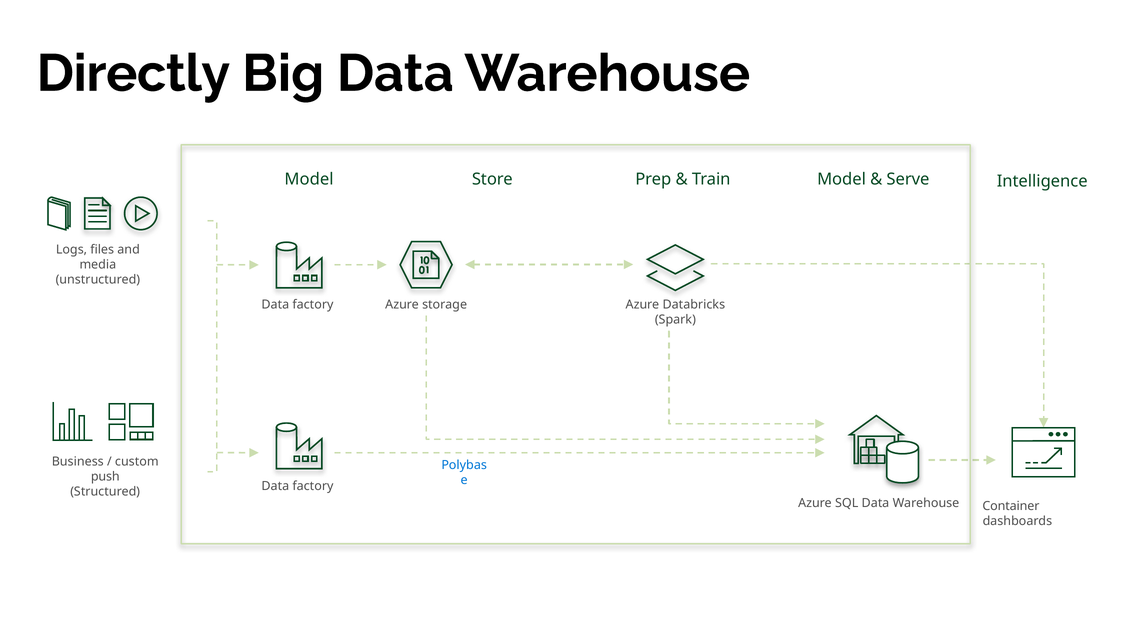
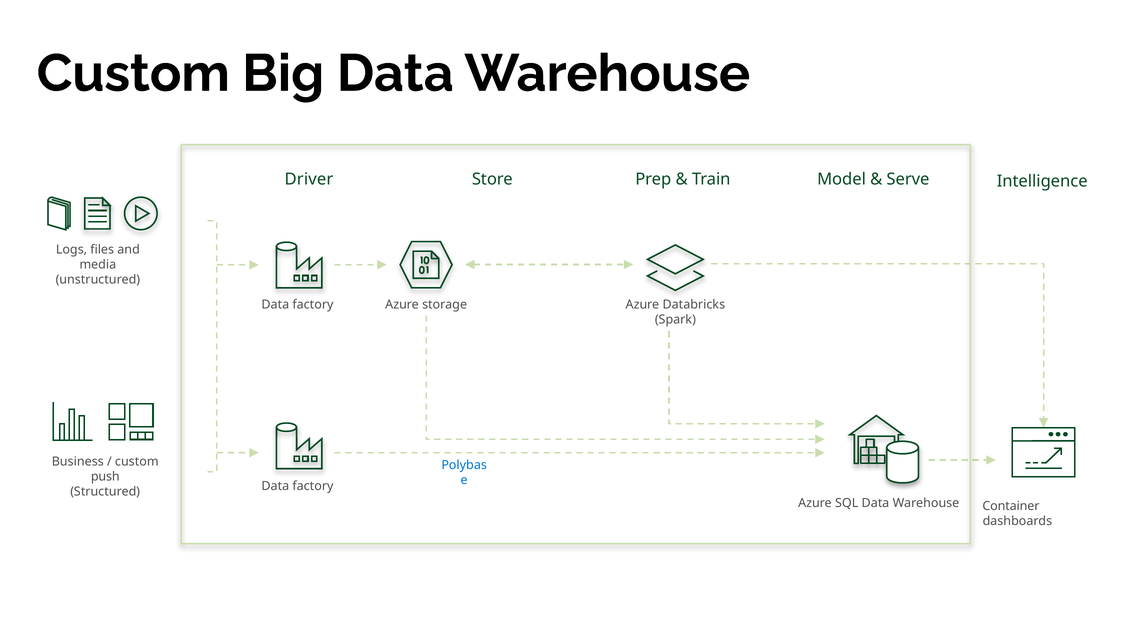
Directly at (133, 74): Directly -> Custom
Model at (309, 179): Model -> Driver
